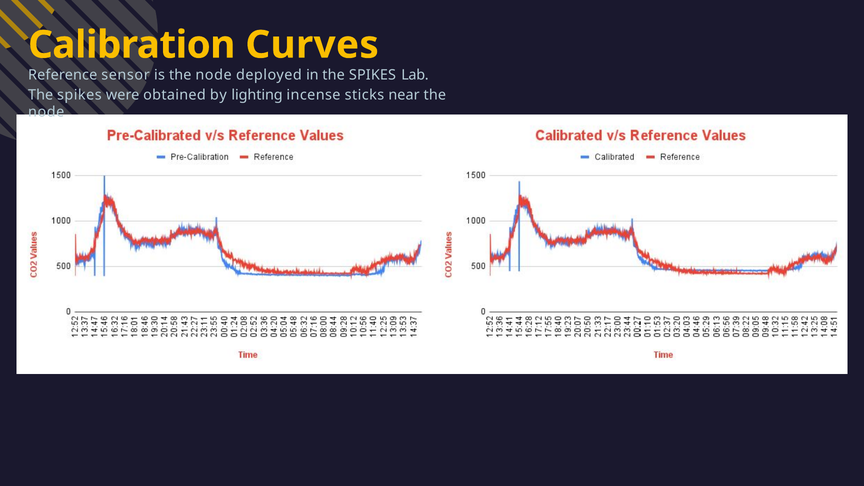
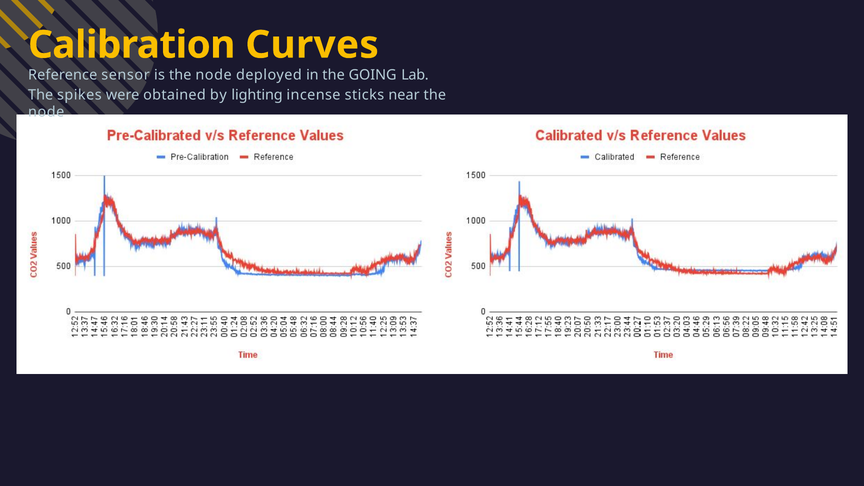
SPIKES at (372, 75): SPIKES -> GOING
